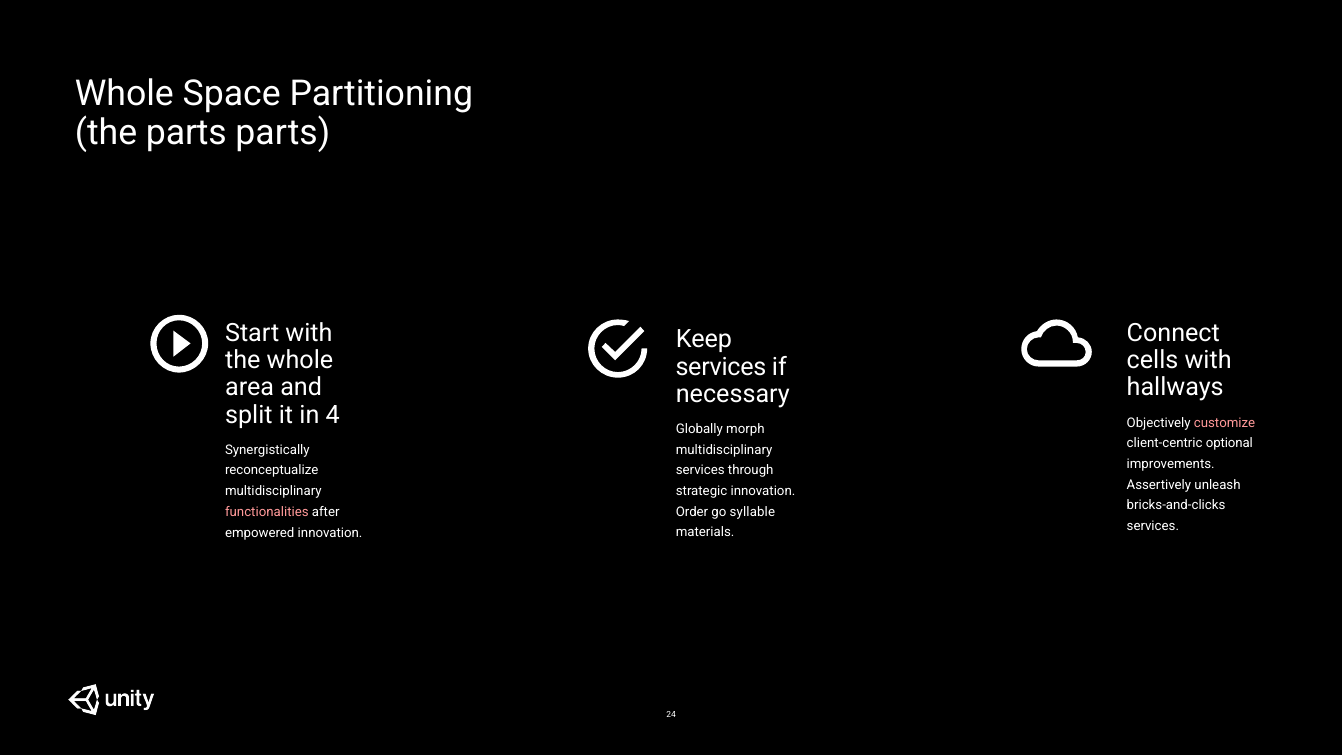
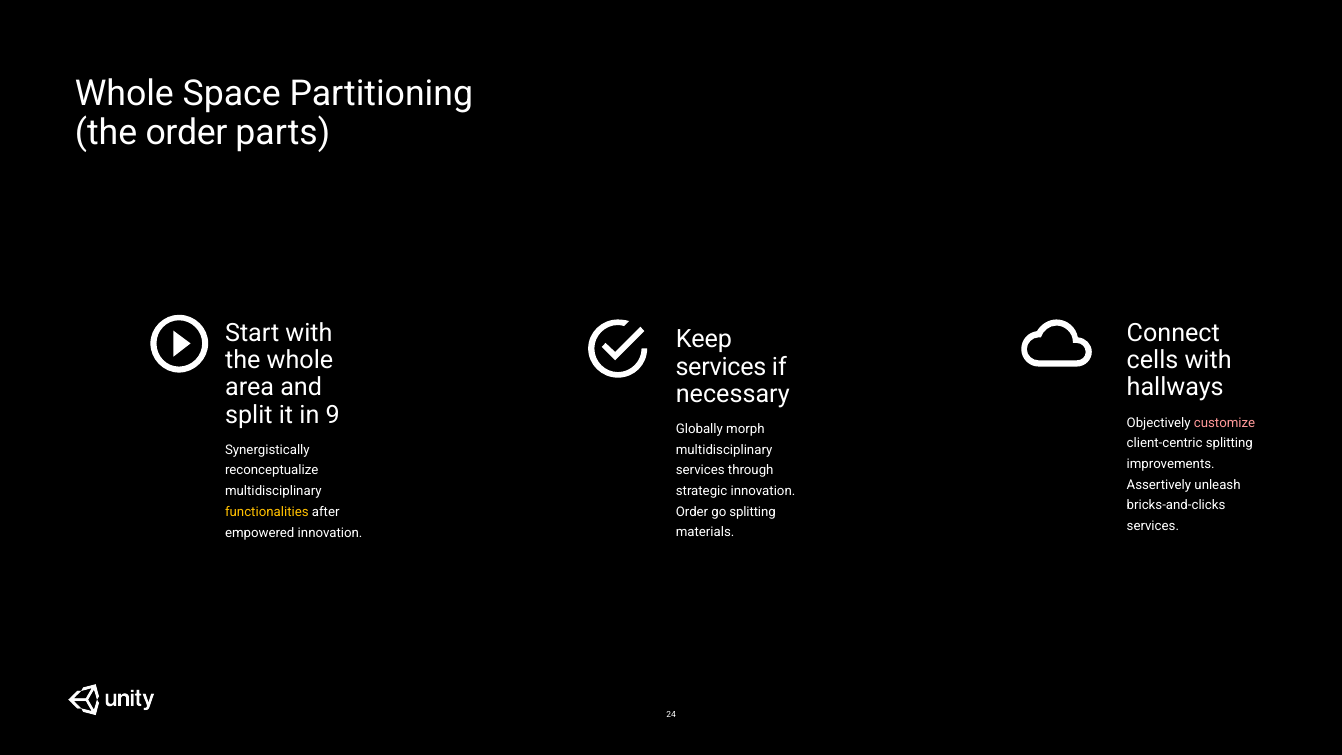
the parts: parts -> order
4: 4 -> 9
client-centric optional: optional -> splitting
go syllable: syllable -> splitting
functionalities colour: pink -> yellow
